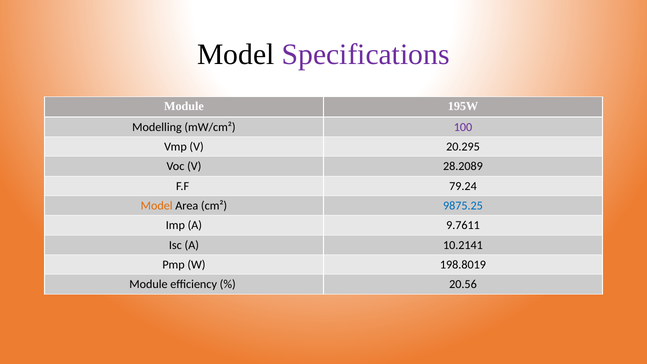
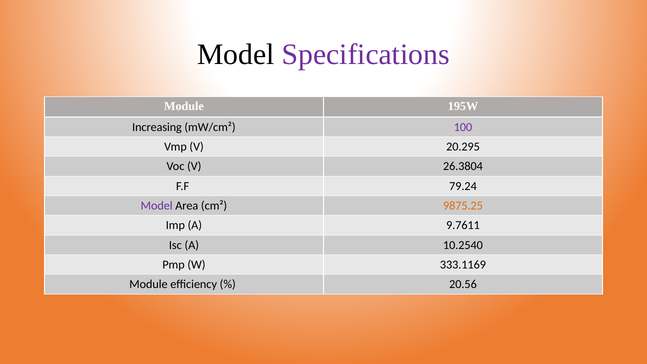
Modelling: Modelling -> Increasing
28.2089: 28.2089 -> 26.3804
Model at (157, 206) colour: orange -> purple
9875.25 colour: blue -> orange
10.2141: 10.2141 -> 10.2540
198.8019: 198.8019 -> 333.1169
